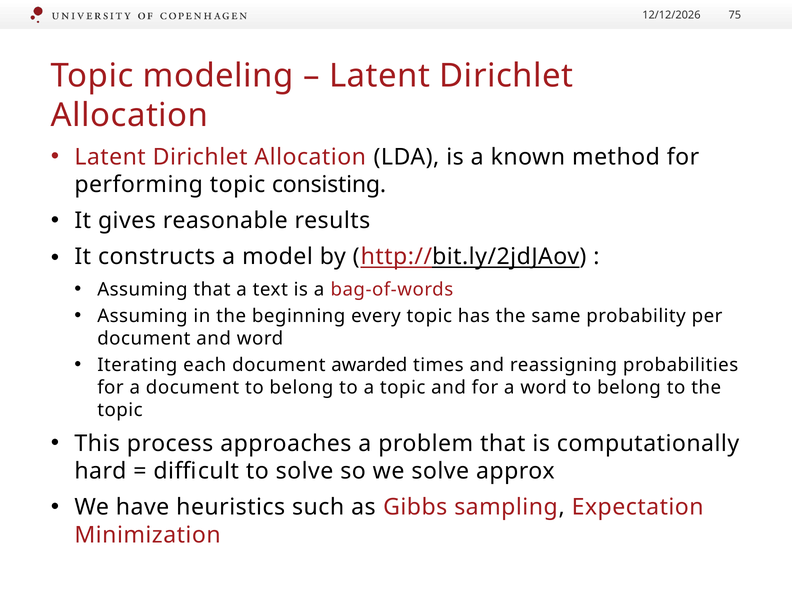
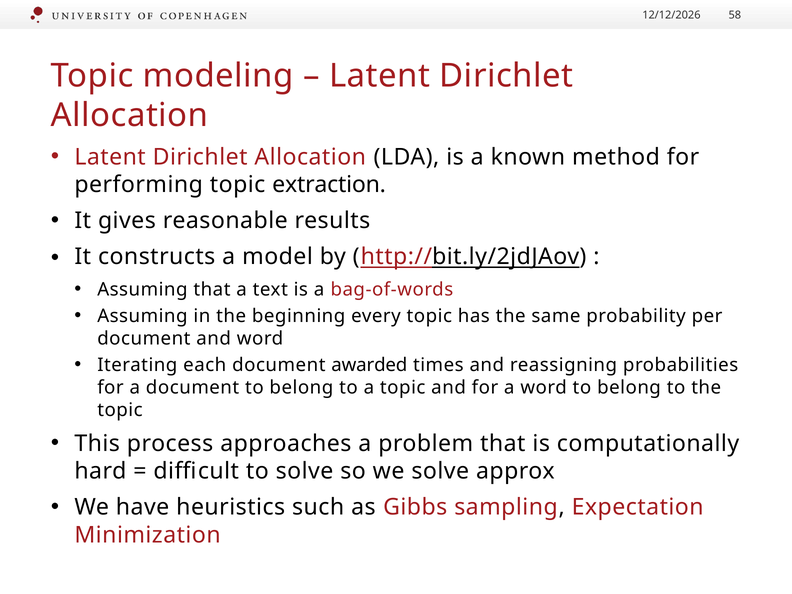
75: 75 -> 58
consisting: consisting -> extraction
